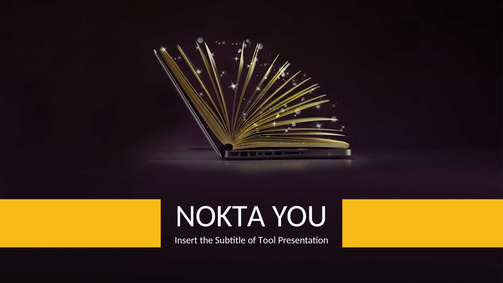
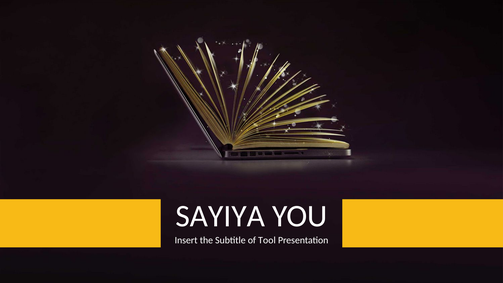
NOKTA: NOKTA -> SAYIYA
